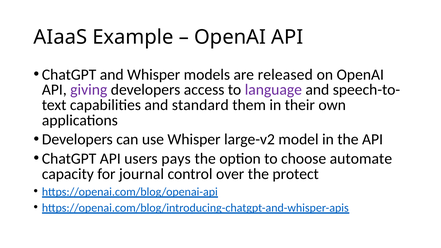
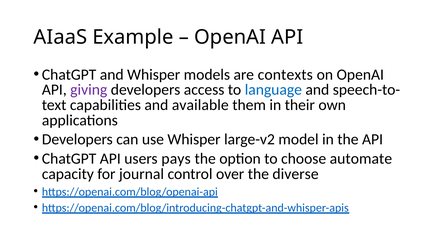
released: released -> contexts
language colour: purple -> blue
standard: standard -> available
protect: protect -> diverse
